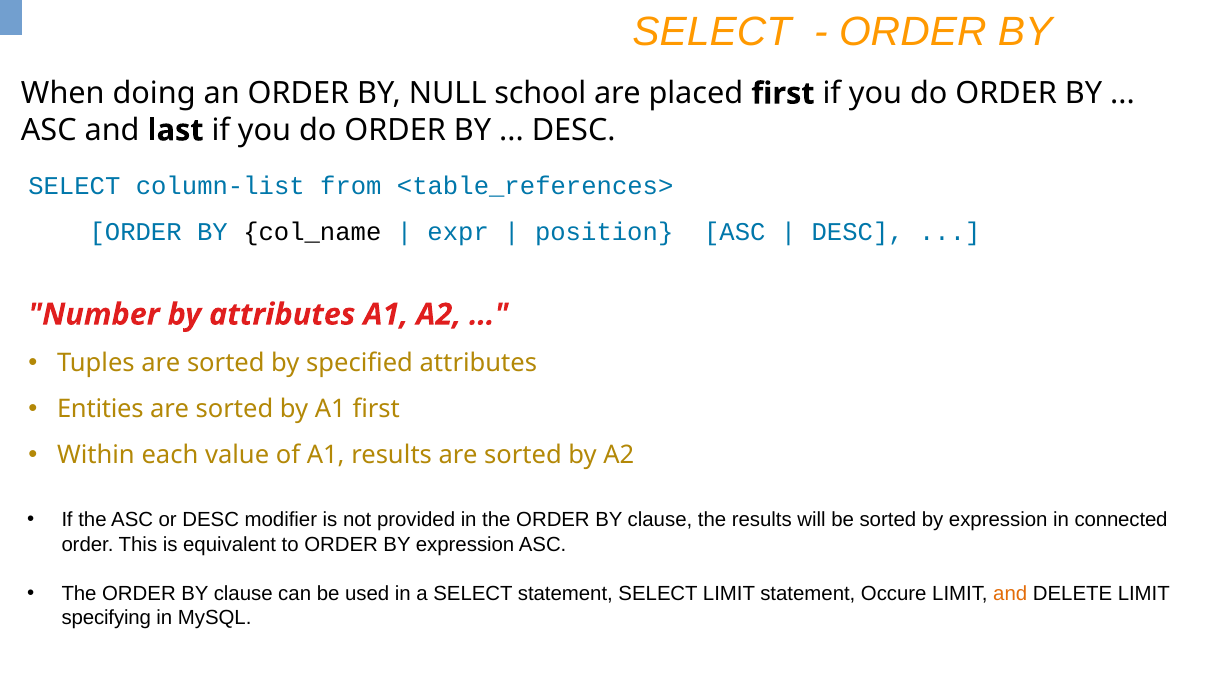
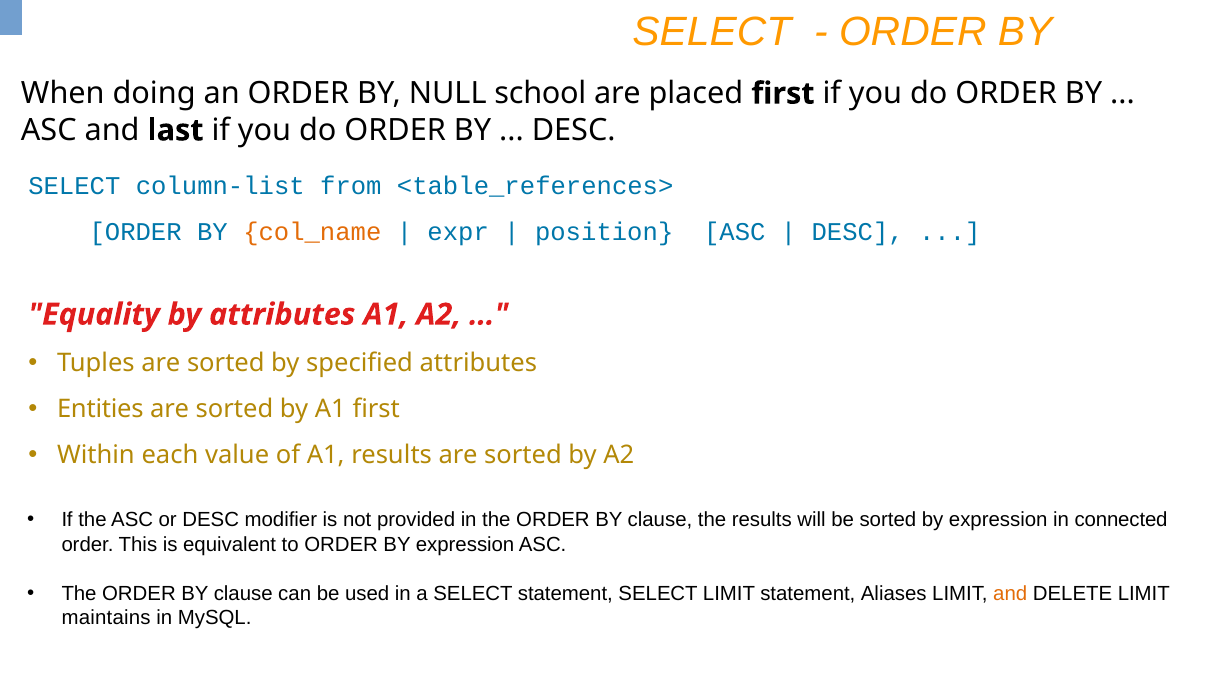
col_name colour: black -> orange
Number: Number -> Equality
Occure: Occure -> Aliases
specifying: specifying -> maintains
